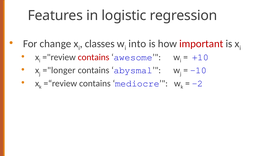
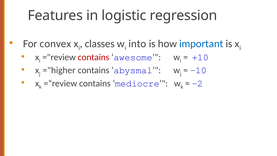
change: change -> convex
important colour: red -> blue
="longer: ="longer -> ="higher
